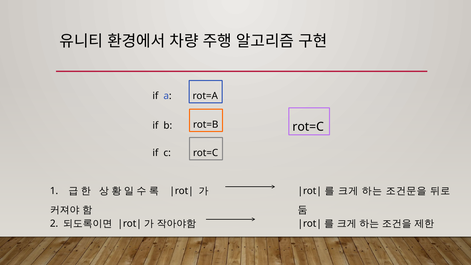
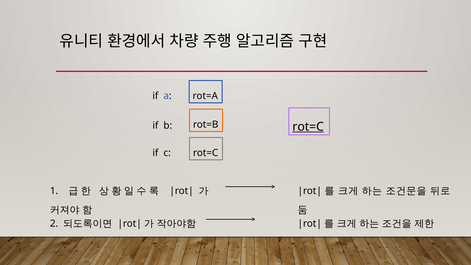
rot=C at (308, 127) underline: none -> present
